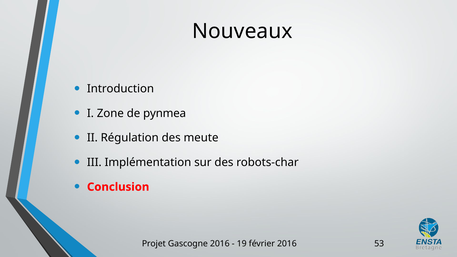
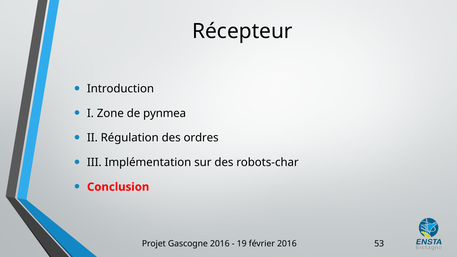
Nouveaux: Nouveaux -> Récepteur
meute: meute -> ordres
